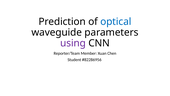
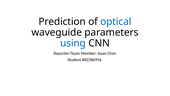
using colour: purple -> blue
